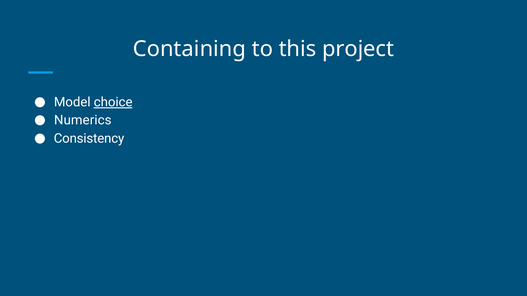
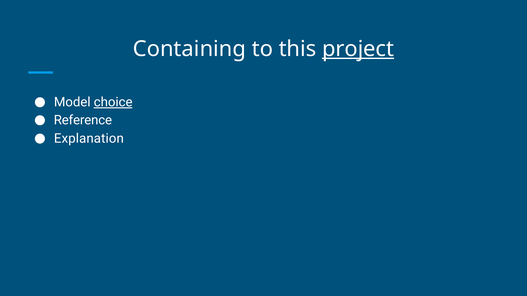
project underline: none -> present
Numerics: Numerics -> Reference
Consistency: Consistency -> Explanation
